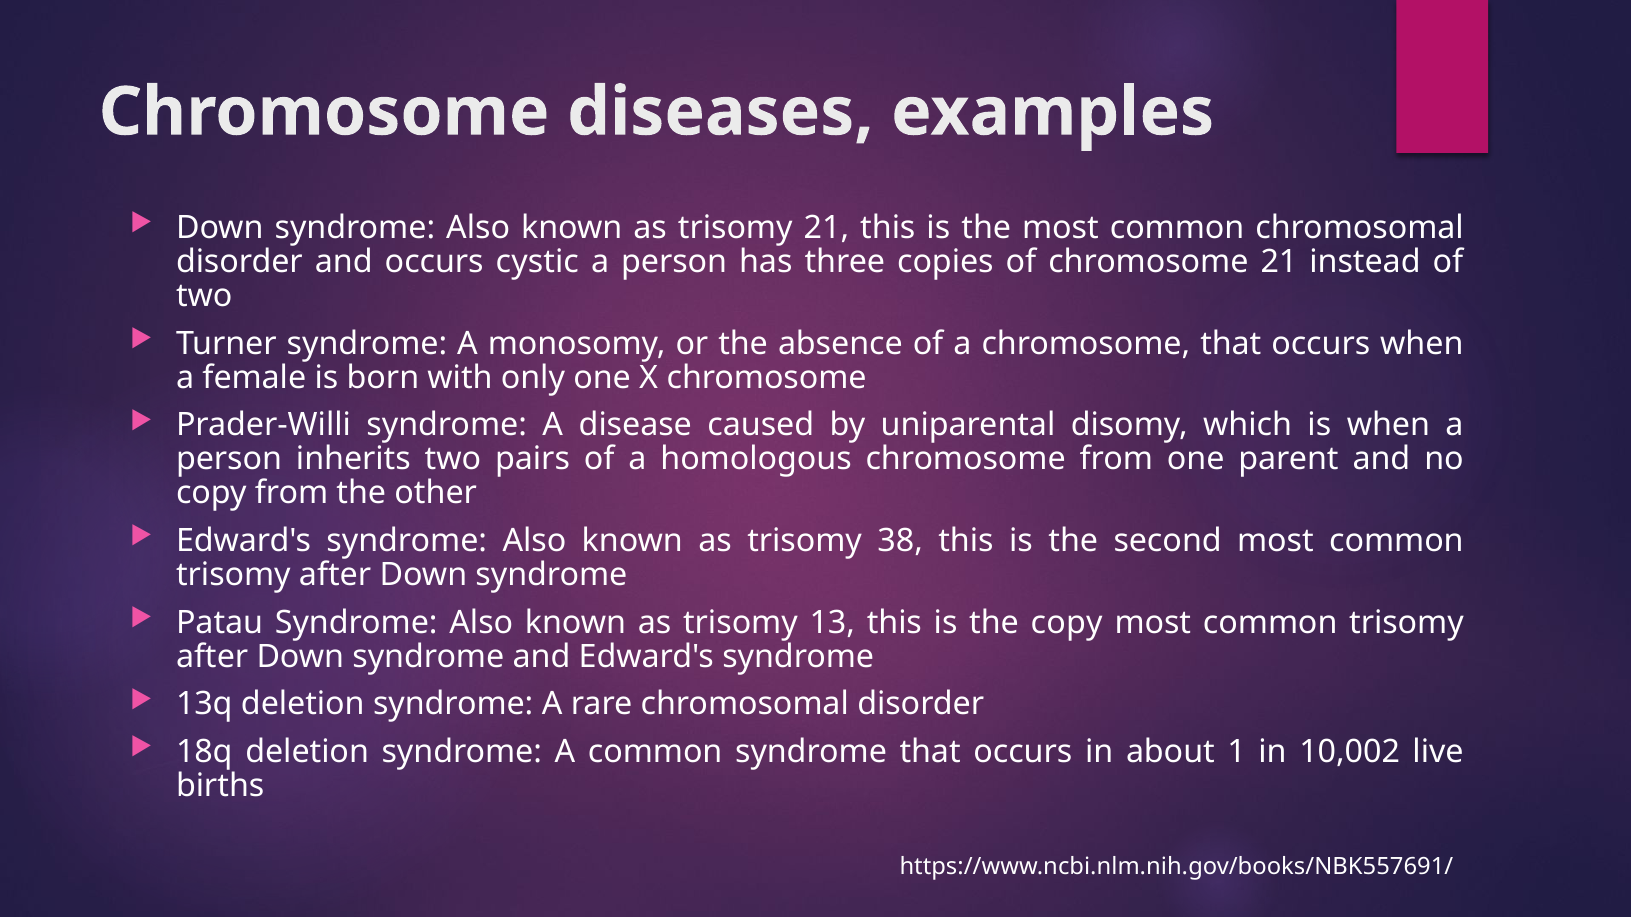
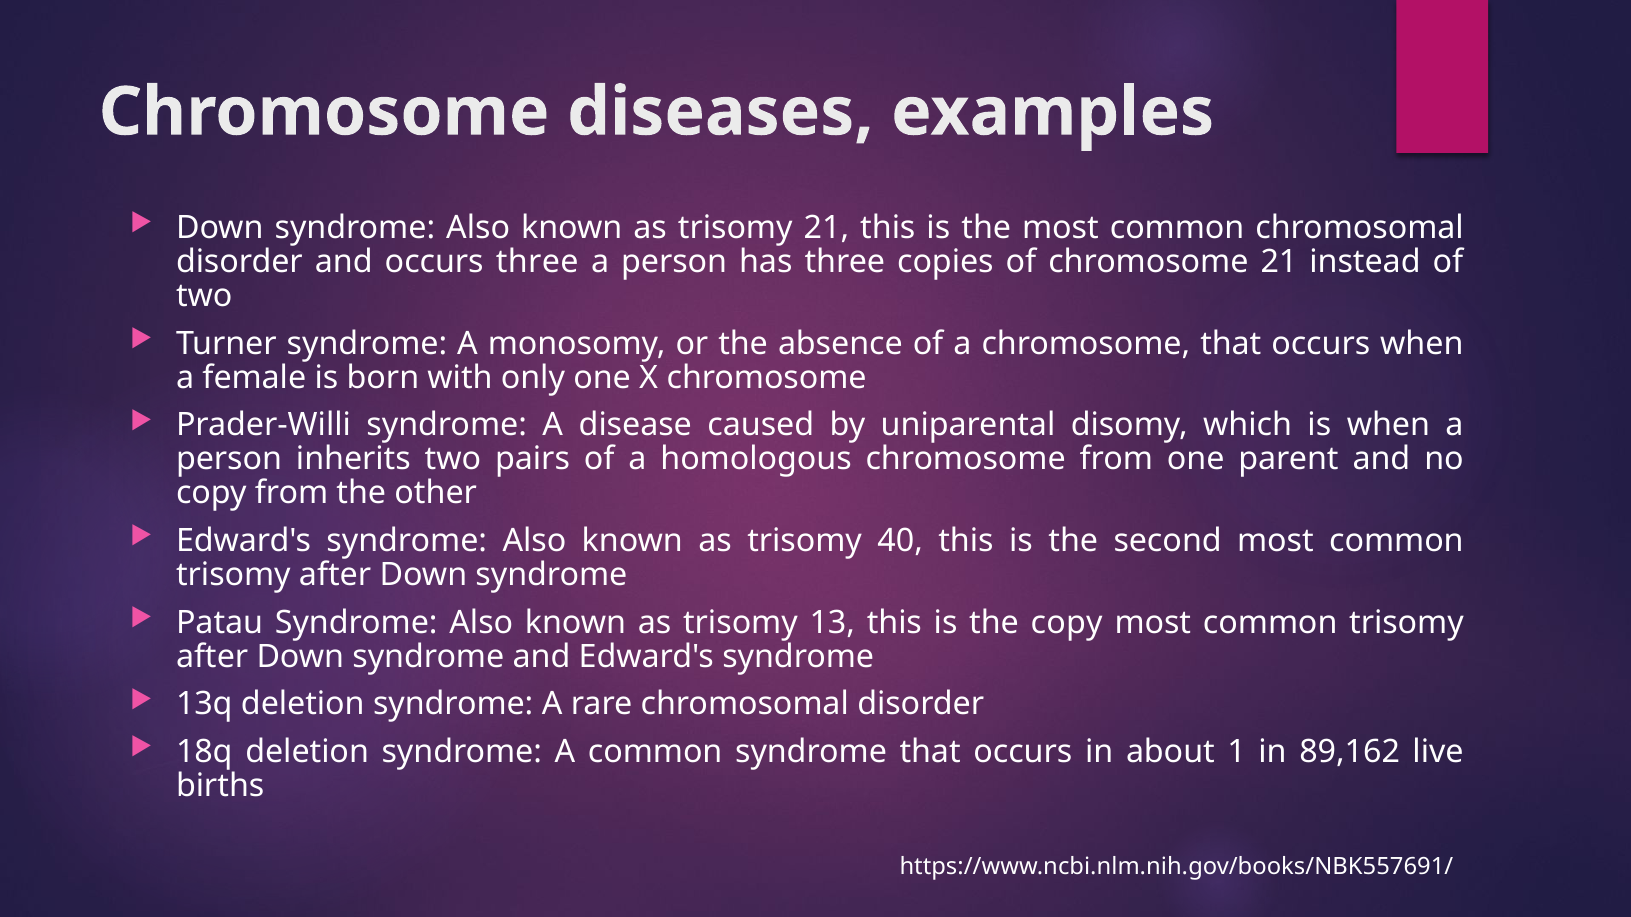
occurs cystic: cystic -> three
38: 38 -> 40
10,002: 10,002 -> 89,162
